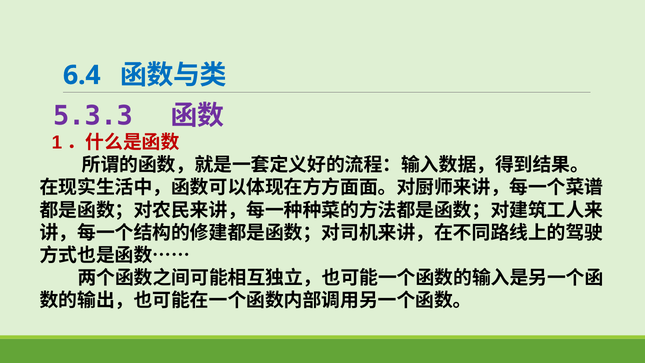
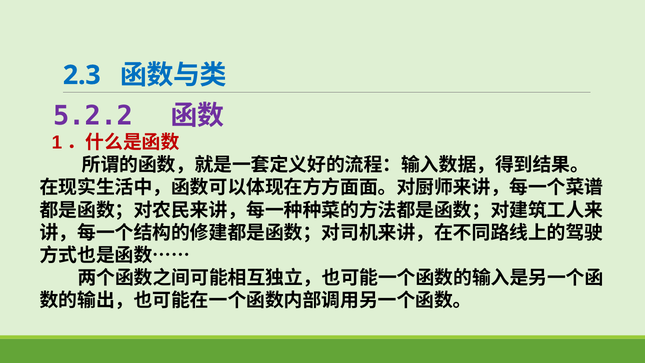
6.4: 6.4 -> 2.3
5.3.3: 5.3.3 -> 5.2.2
